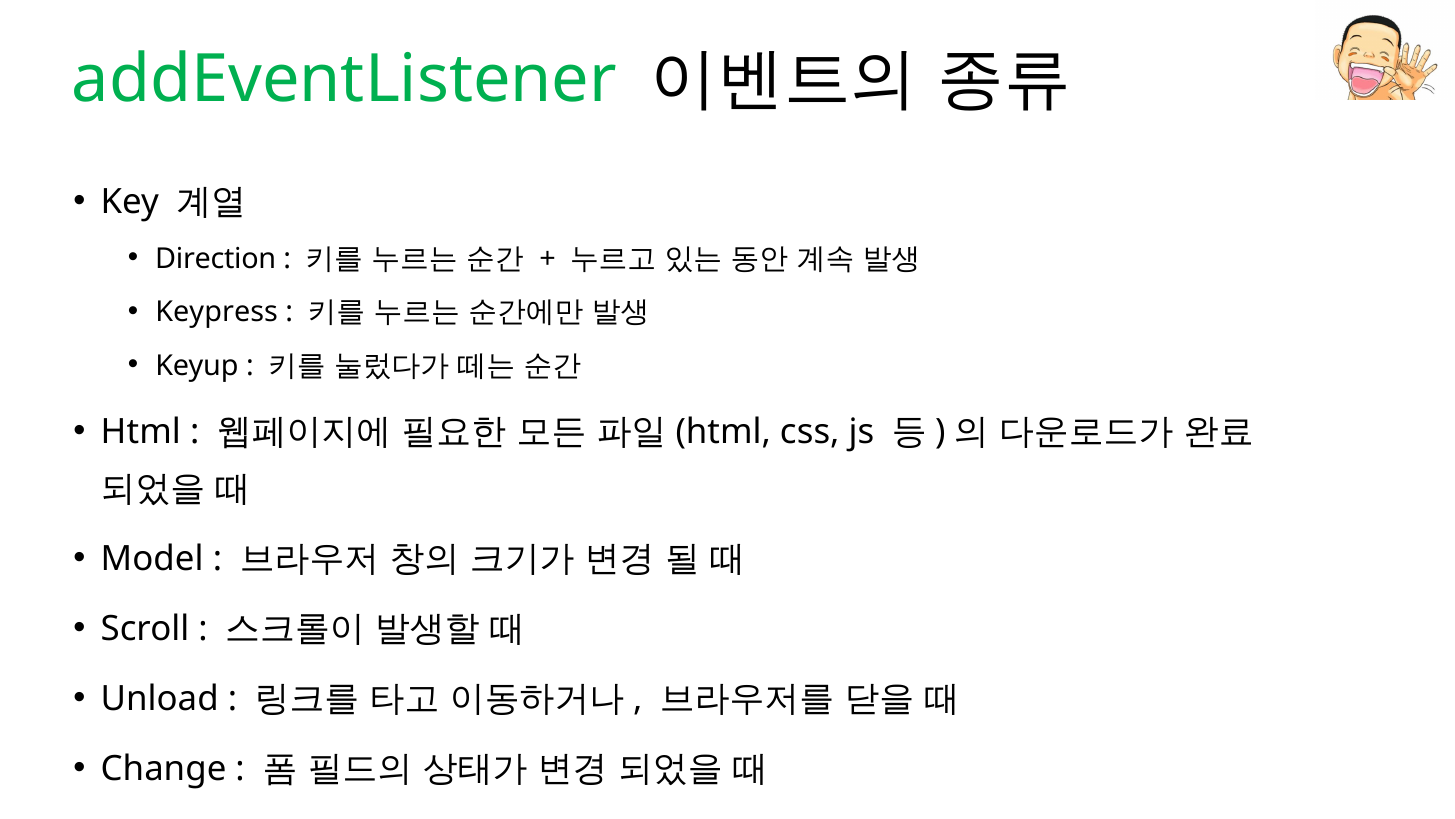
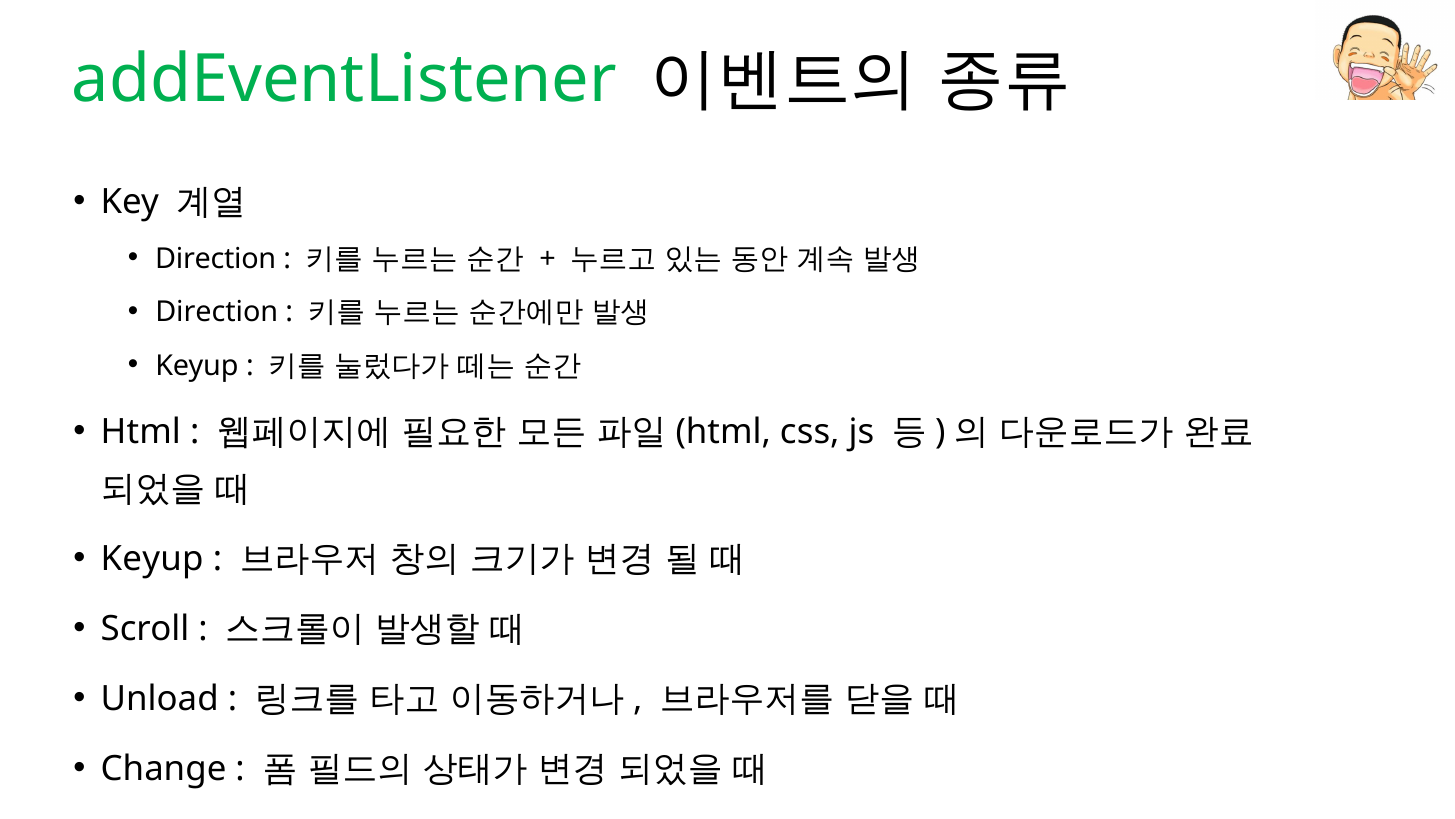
Keypress at (217, 312): Keypress -> Direction
Model at (152, 559): Model -> Keyup
